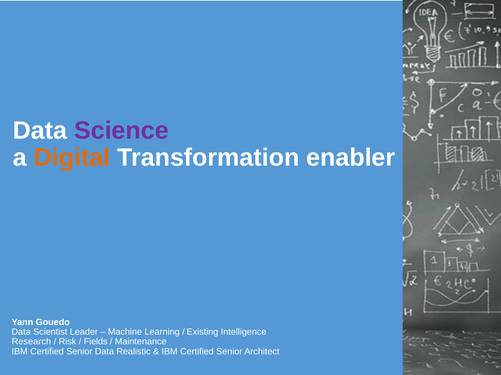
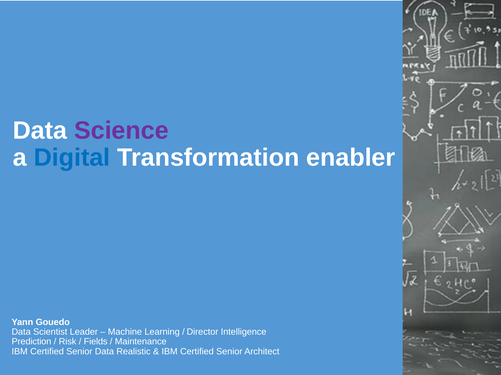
Digital colour: orange -> blue
Existing: Existing -> Director
Research: Research -> Prediction
